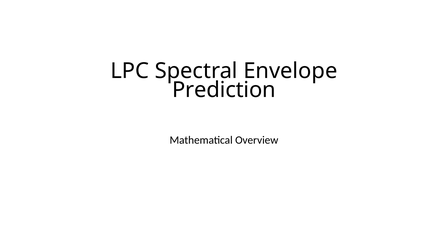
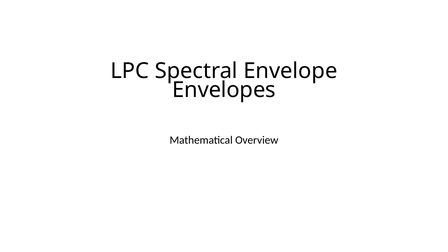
Prediction: Prediction -> Envelopes
